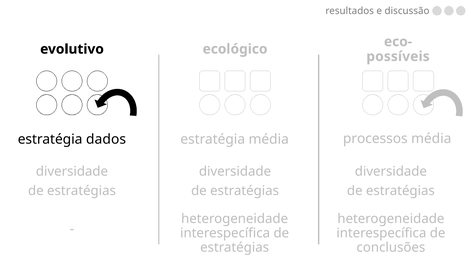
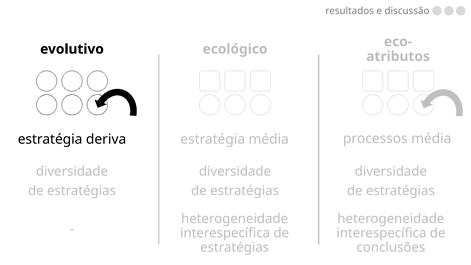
possíveis: possíveis -> atributos
dados: dados -> deriva
